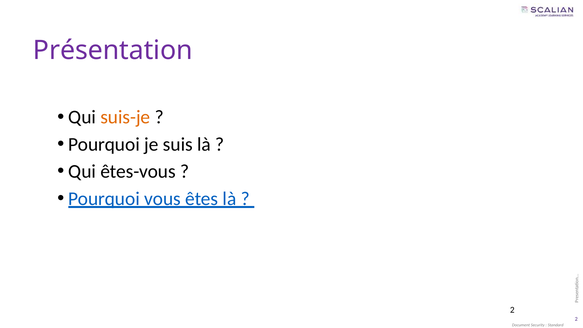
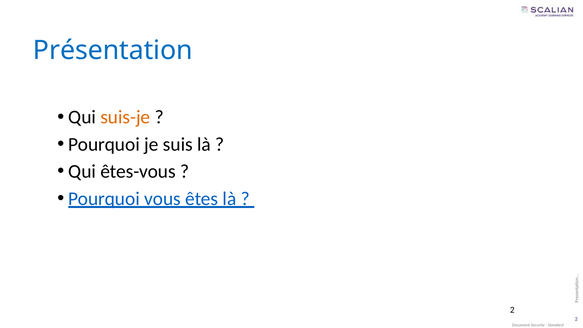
Présentation colour: purple -> blue
